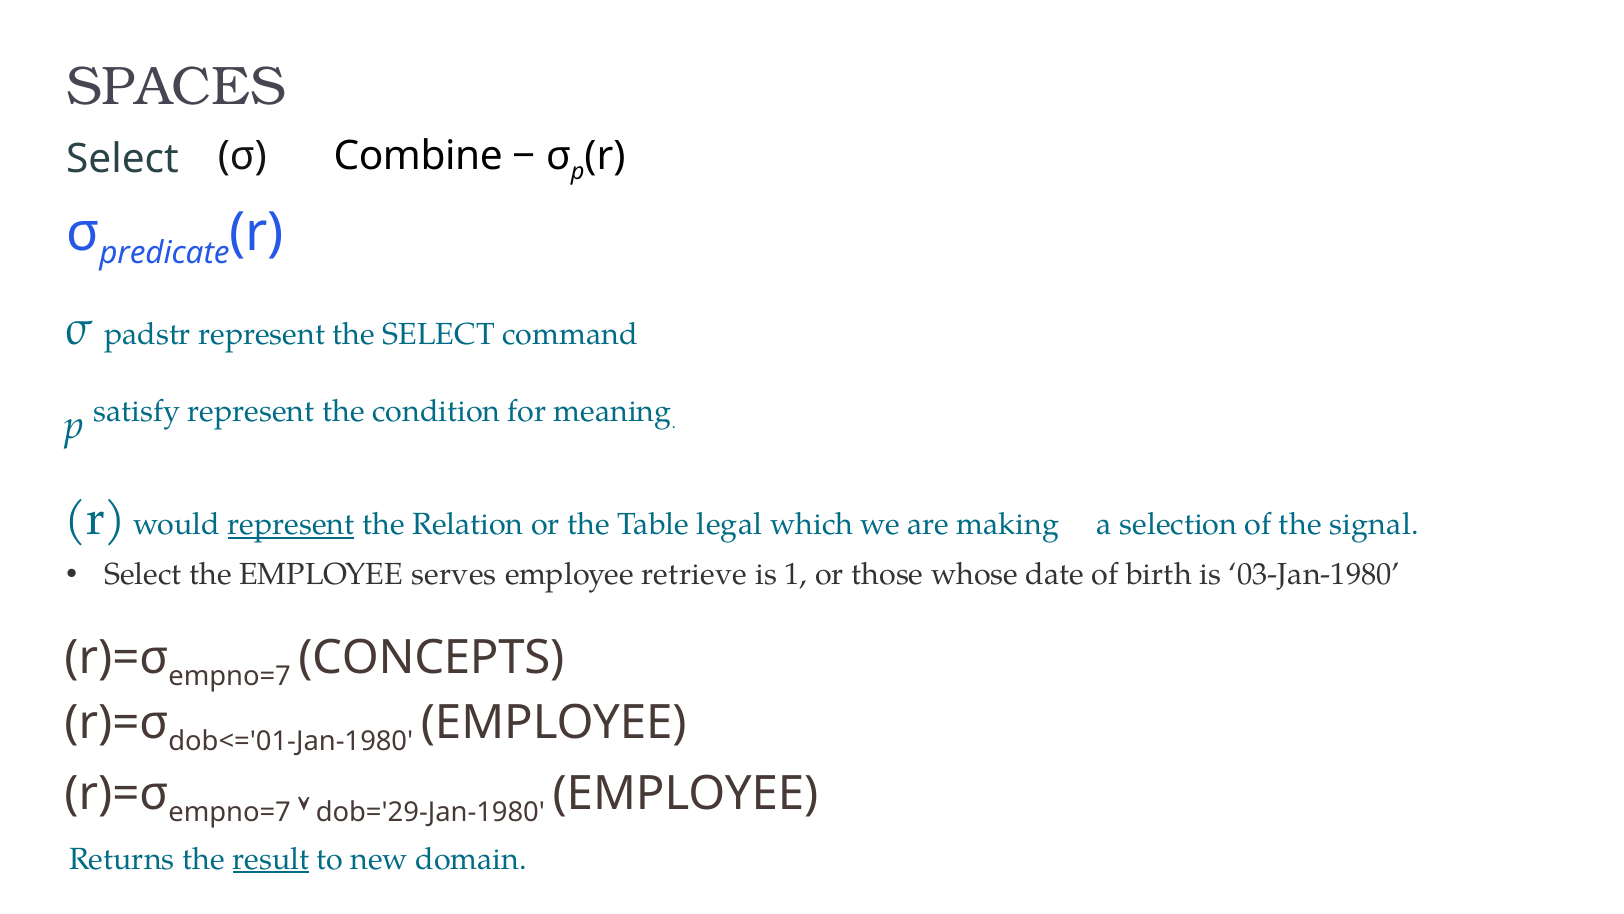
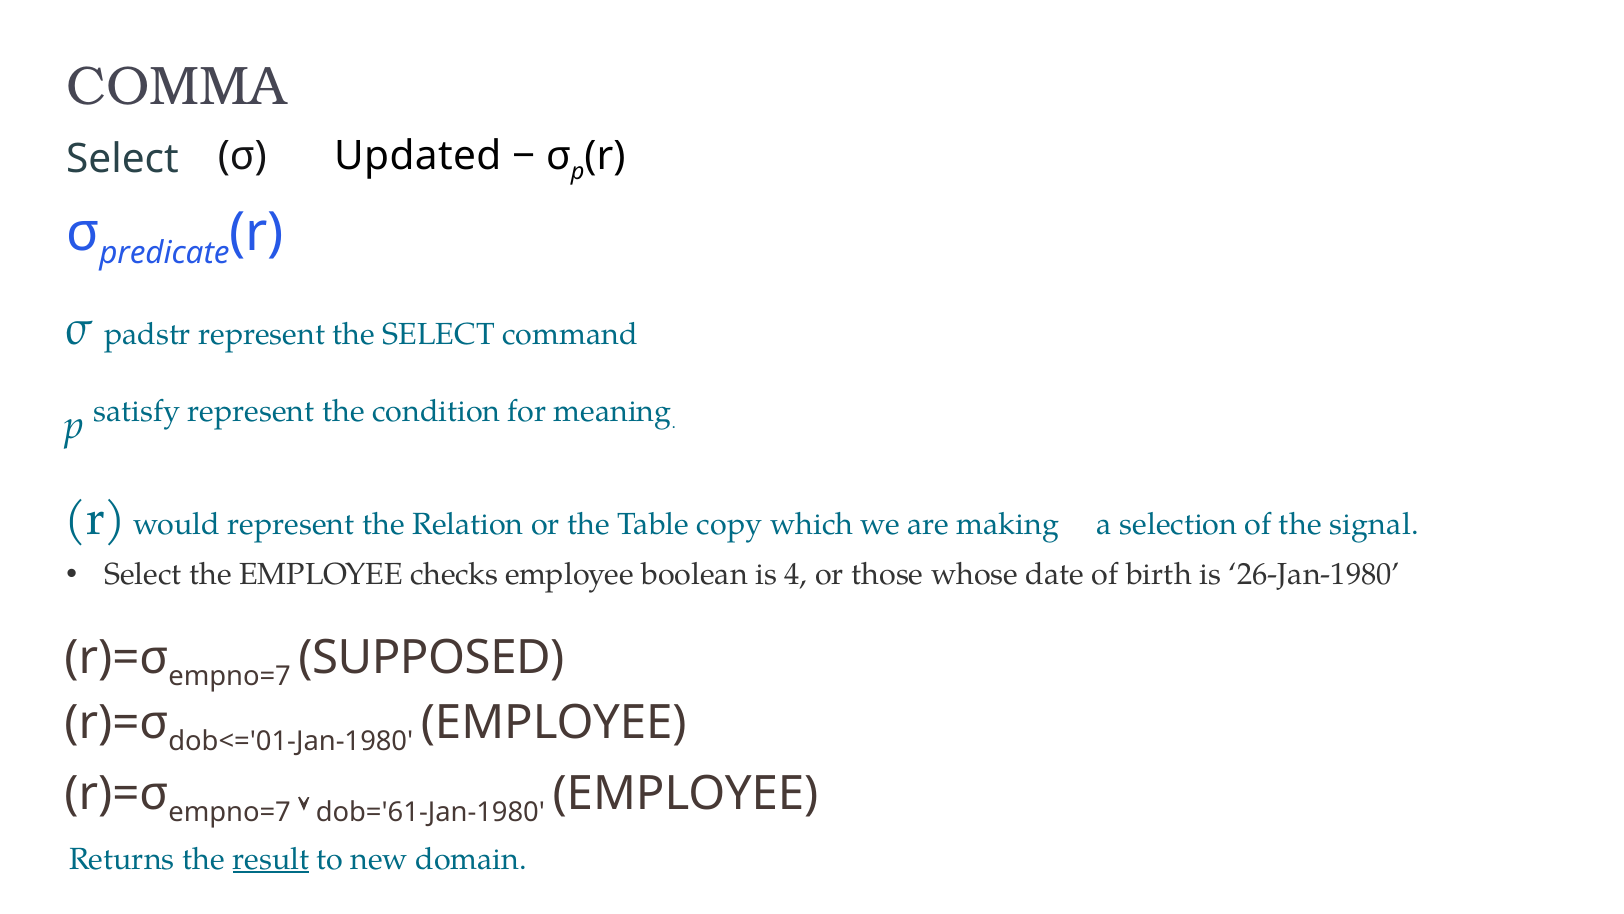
SPACES: SPACES -> COMMA
Combine: Combine -> Updated
represent at (291, 525) underline: present -> none
legal: legal -> copy
serves: serves -> checks
retrieve: retrieve -> boolean
1: 1 -> 4
03-Jan-1980: 03-Jan-1980 -> 26-Jan-1980
CONCEPTS: CONCEPTS -> SUPPOSED
dob='29-Jan-1980: dob='29-Jan-1980 -> dob='61-Jan-1980
